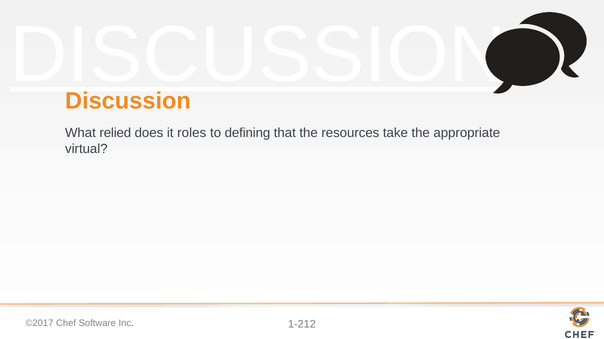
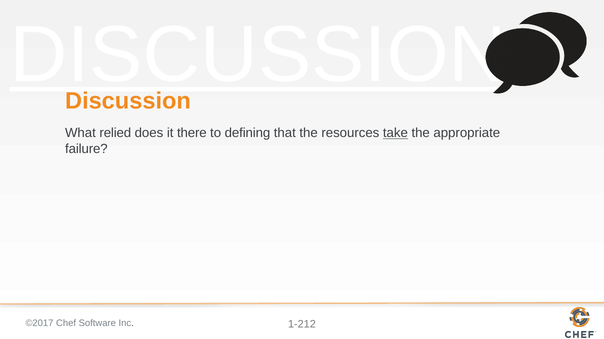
roles: roles -> there
take underline: none -> present
virtual: virtual -> failure
